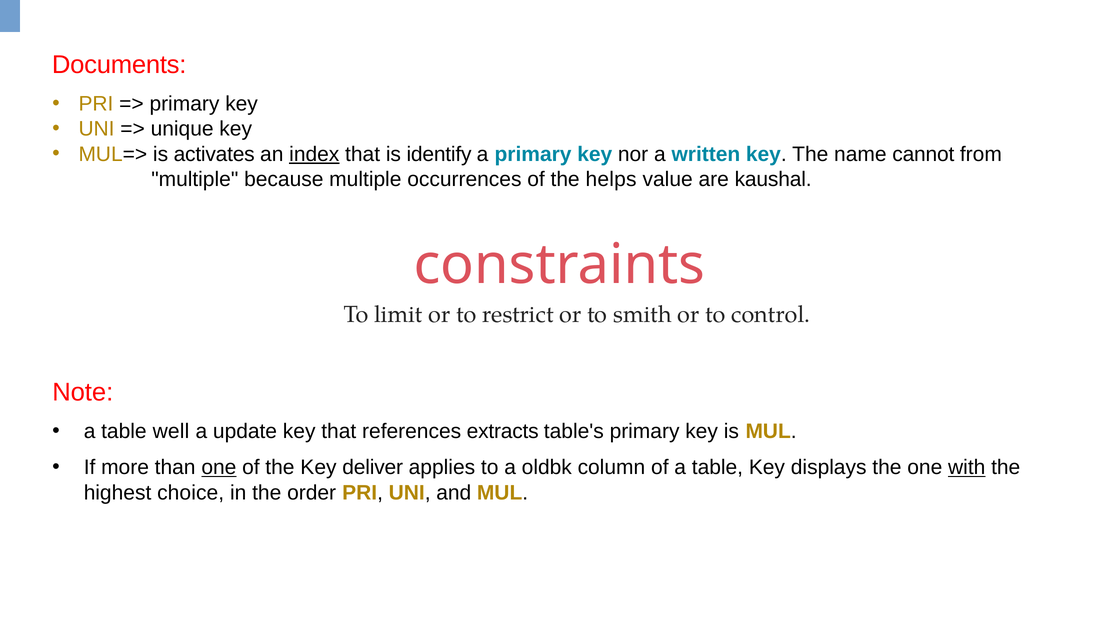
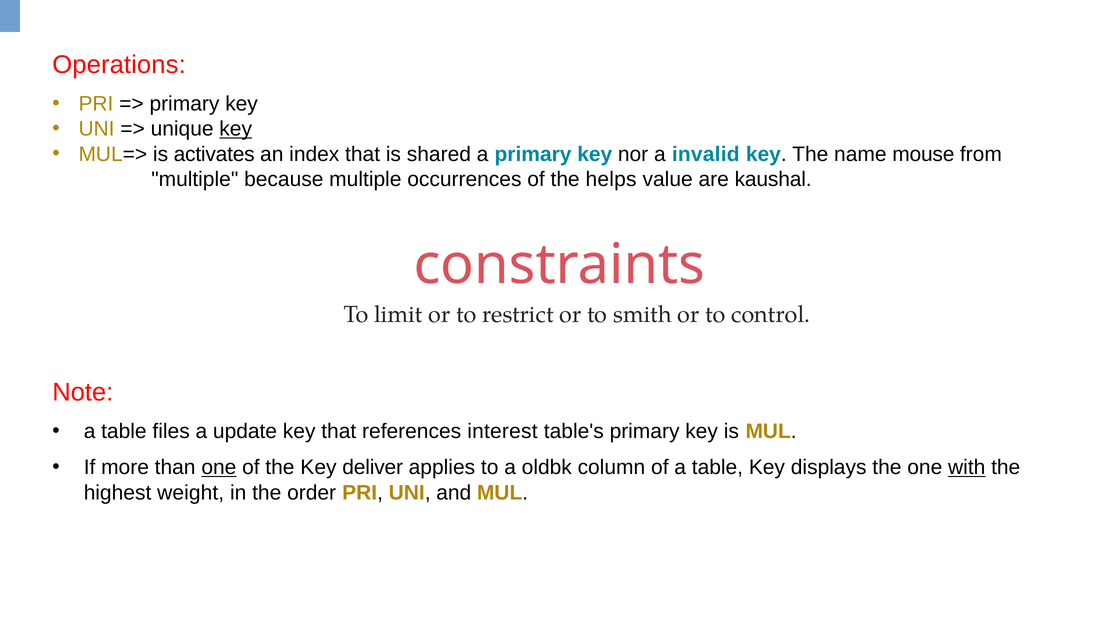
Documents: Documents -> Operations
key at (236, 129) underline: none -> present
index underline: present -> none
identify: identify -> shared
written: written -> invalid
cannot: cannot -> mouse
well: well -> files
extracts: extracts -> interest
choice: choice -> weight
